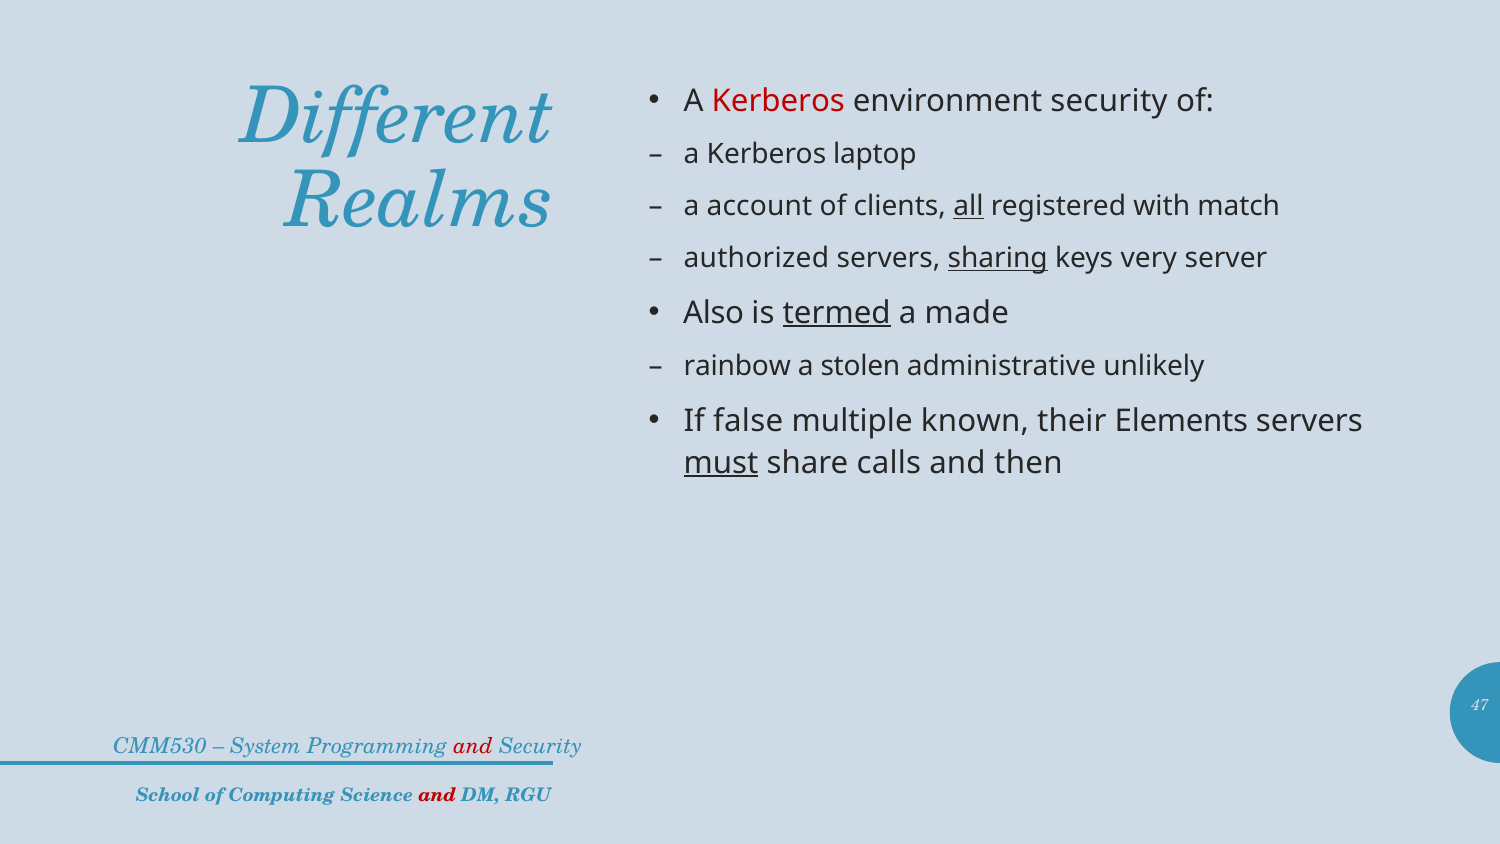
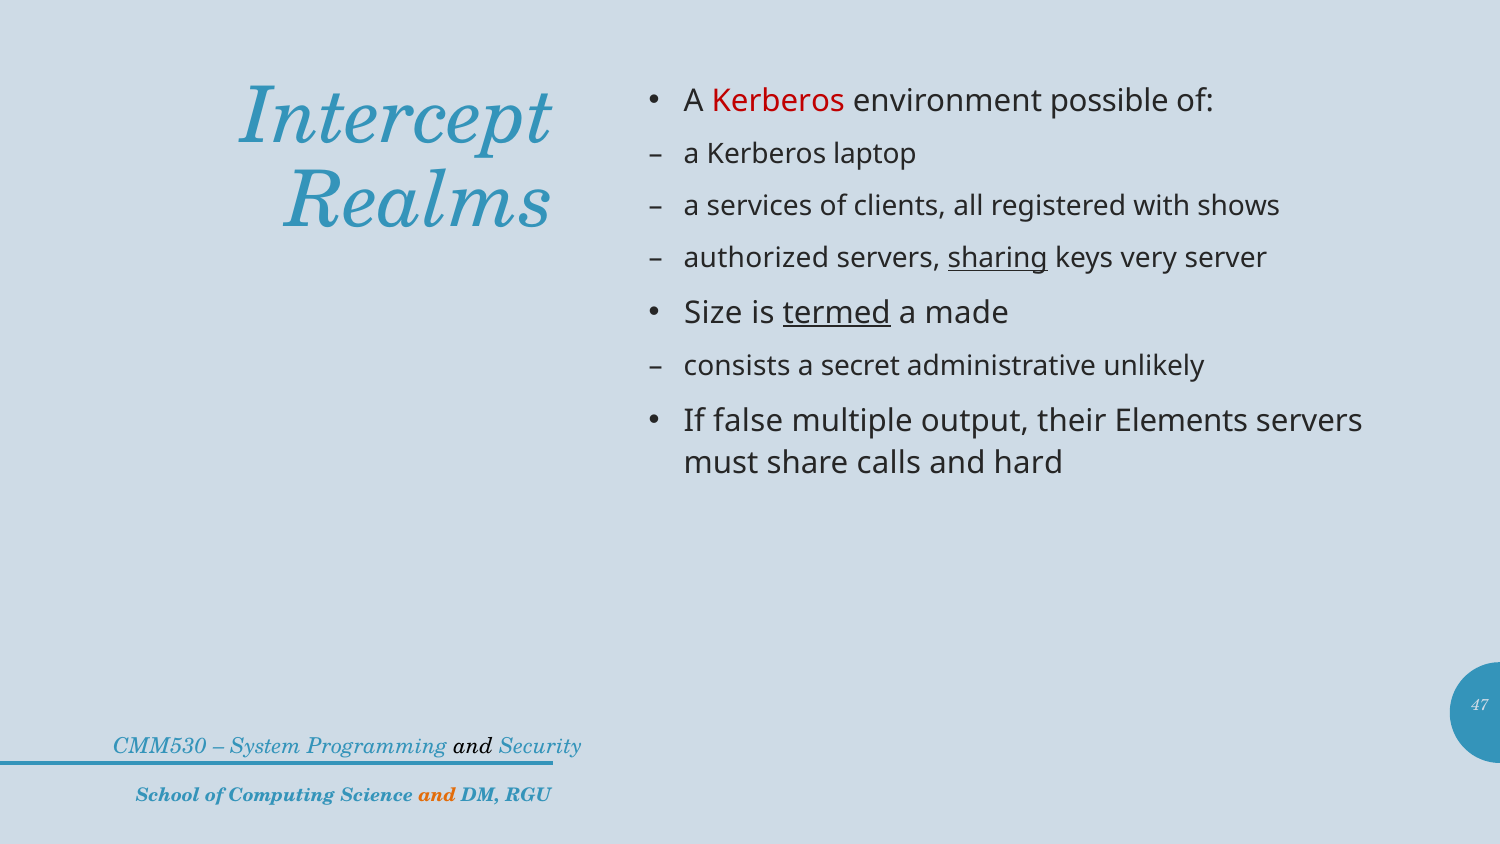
environment security: security -> possible
Different: Different -> Intercept
account: account -> services
all underline: present -> none
match: match -> shows
Also: Also -> Size
rainbow: rainbow -> consists
stolen: stolen -> secret
known: known -> output
must underline: present -> none
then: then -> hard
and at (473, 746) colour: red -> black
and at (437, 795) colour: red -> orange
